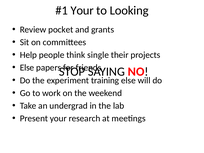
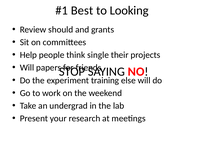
Your at (82, 11): Your -> Best
pocket: pocket -> should
Else at (27, 68): Else -> Will
